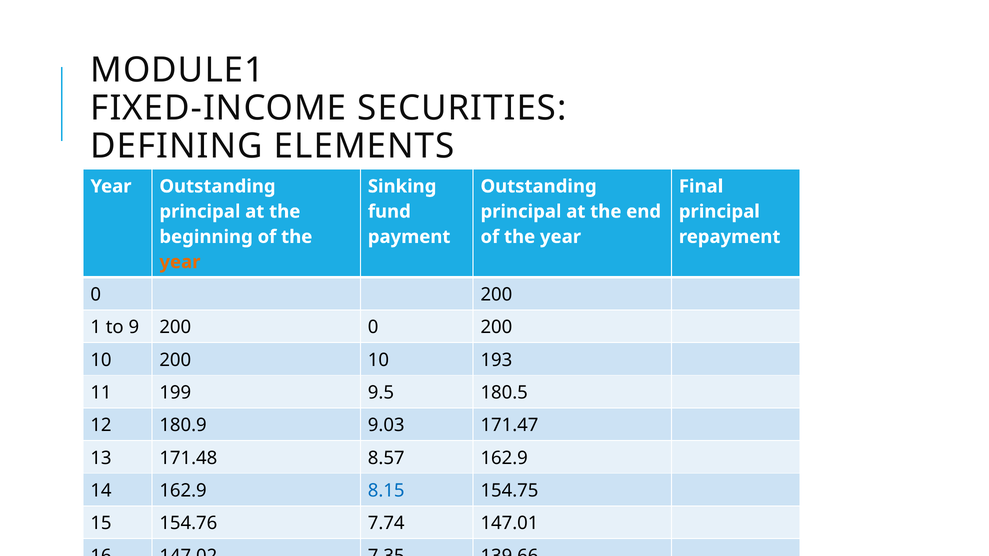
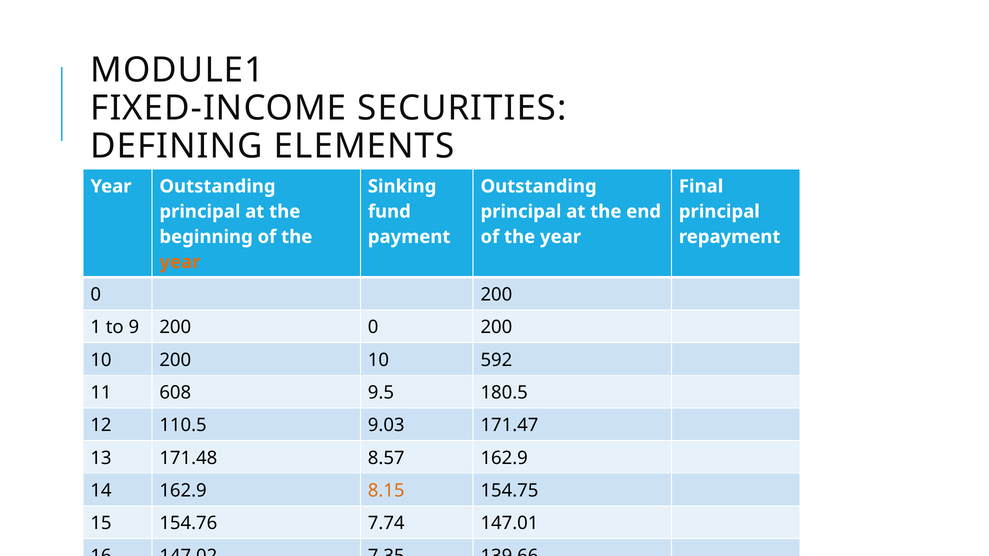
193: 193 -> 592
199: 199 -> 608
180.9: 180.9 -> 110.5
8.15 colour: blue -> orange
